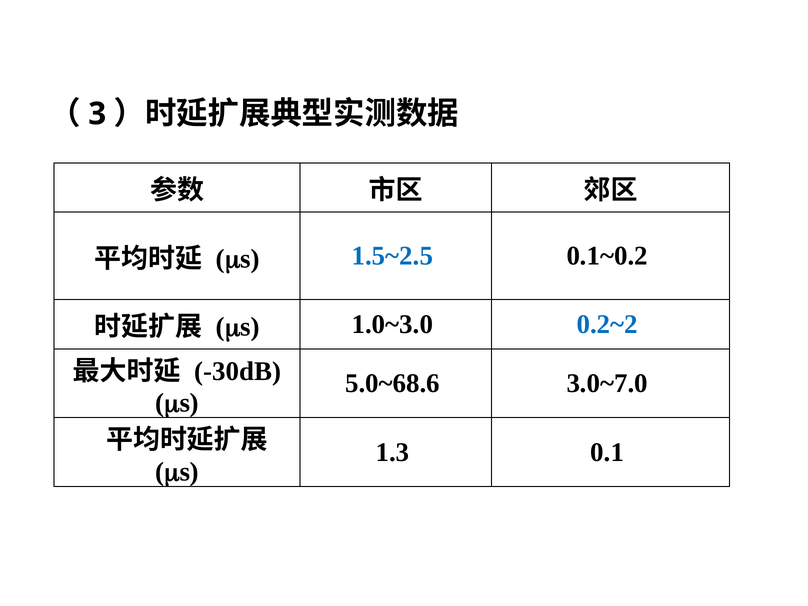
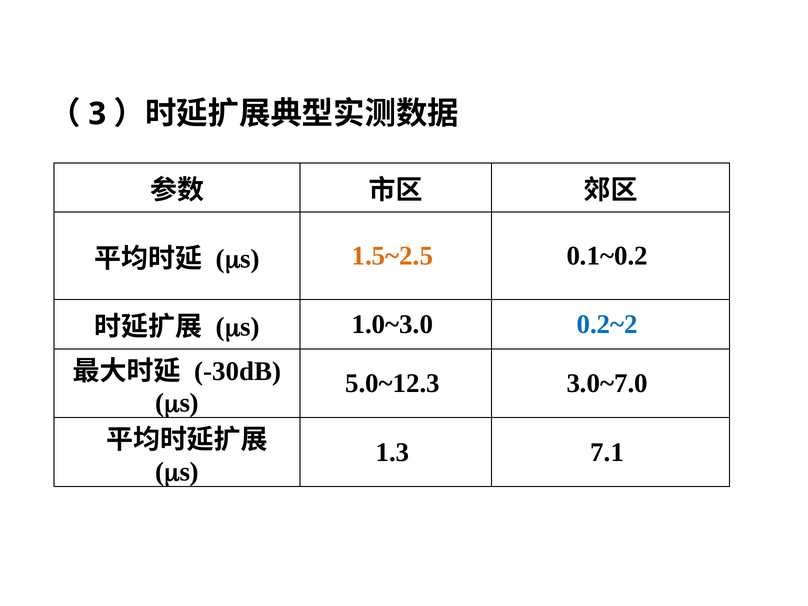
1.5~2.5 colour: blue -> orange
5.0~68.6: 5.0~68.6 -> 5.0~12.3
0.1: 0.1 -> 7.1
